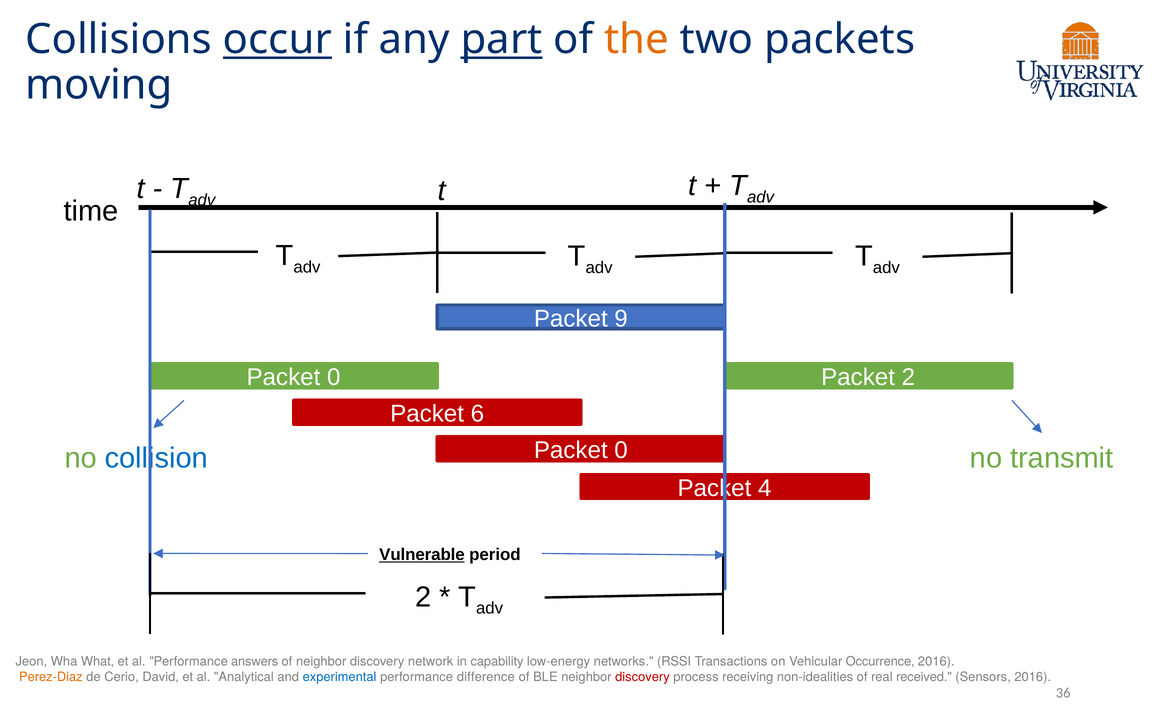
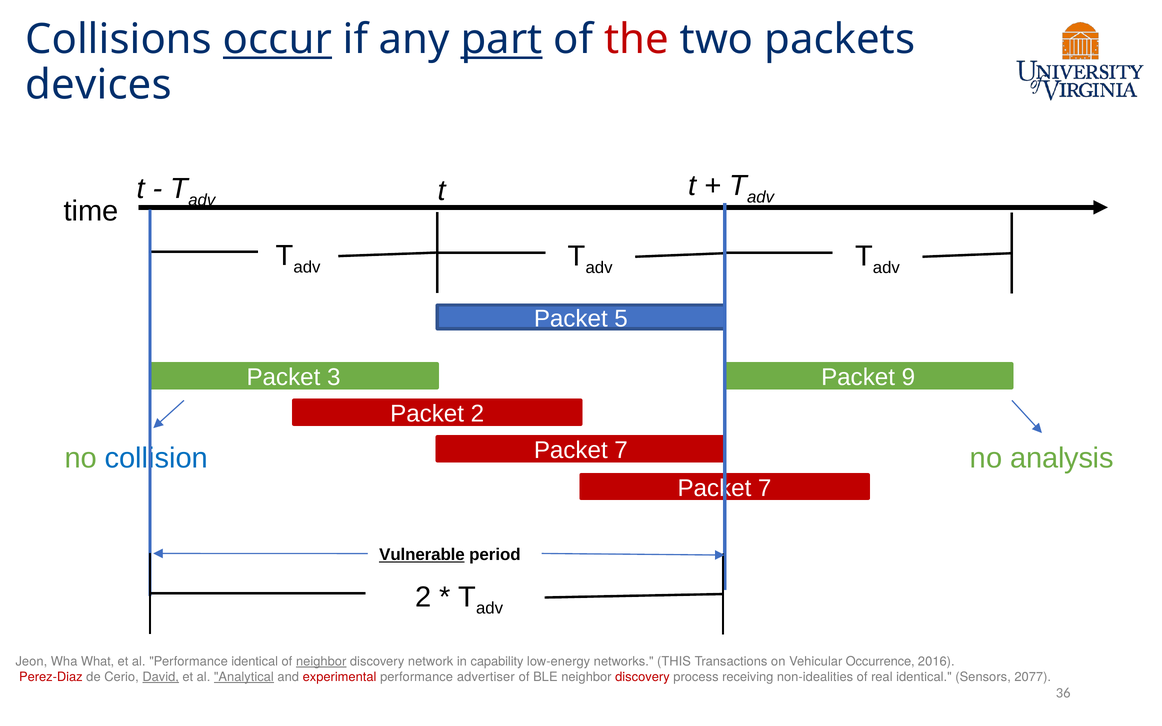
the colour: orange -> red
moving: moving -> devices
9: 9 -> 5
0 at (334, 378): 0 -> 3
Packet 2: 2 -> 9
Packet 6: 6 -> 2
0 at (621, 451): 0 -> 7
transmit: transmit -> analysis
4 at (765, 488): 4 -> 7
Performance answers: answers -> identical
neighbor at (321, 662) underline: none -> present
RSSI: RSSI -> THIS
Perez-Diaz colour: orange -> red
David underline: none -> present
Analytical underline: none -> present
experimental colour: blue -> red
difference: difference -> advertiser
real received: received -> identical
Sensors 2016: 2016 -> 2077
